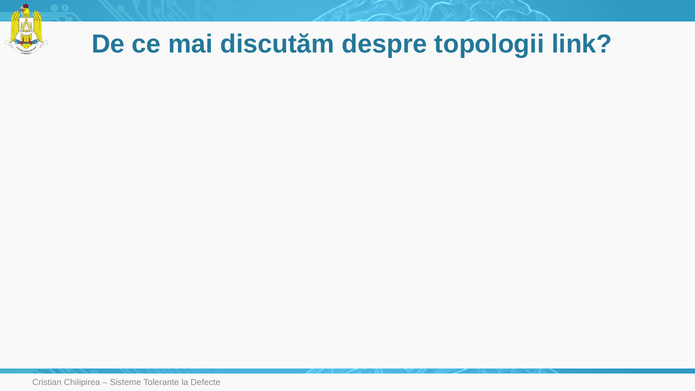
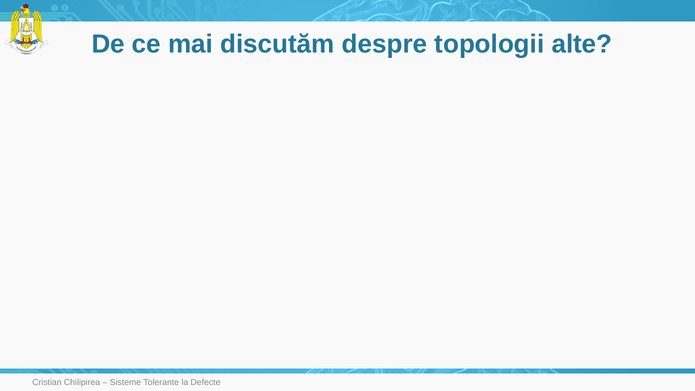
link: link -> alte
